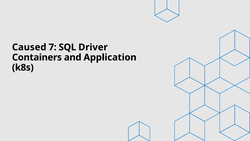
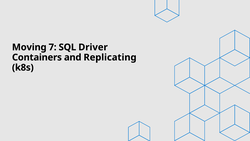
Caused: Caused -> Moving
Application: Application -> Replicating
